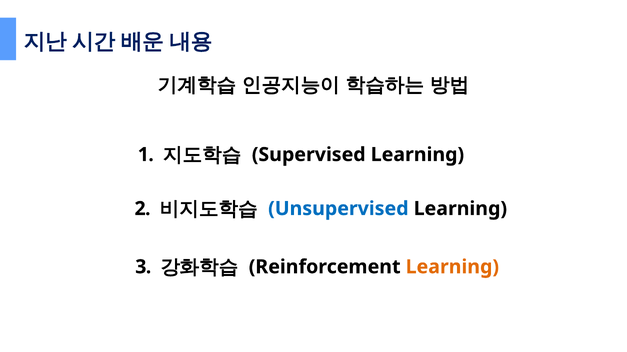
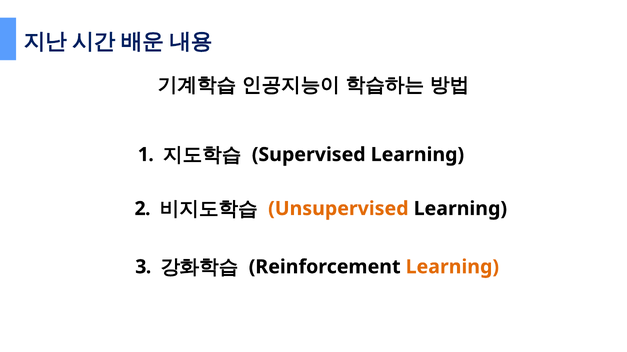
Unsupervised colour: blue -> orange
